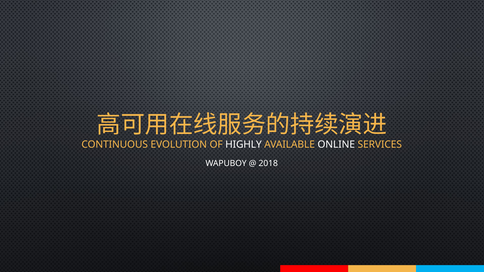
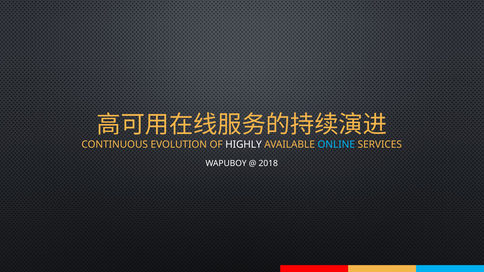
ONLINE colour: white -> light blue
